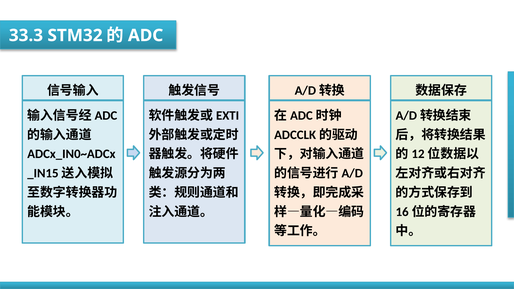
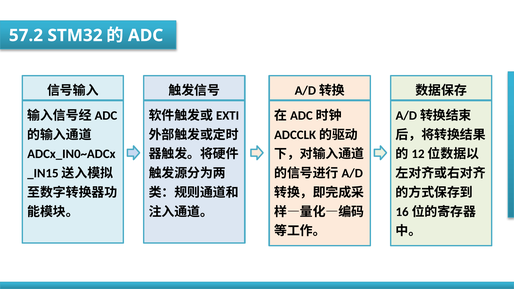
33.3: 33.3 -> 57.2
